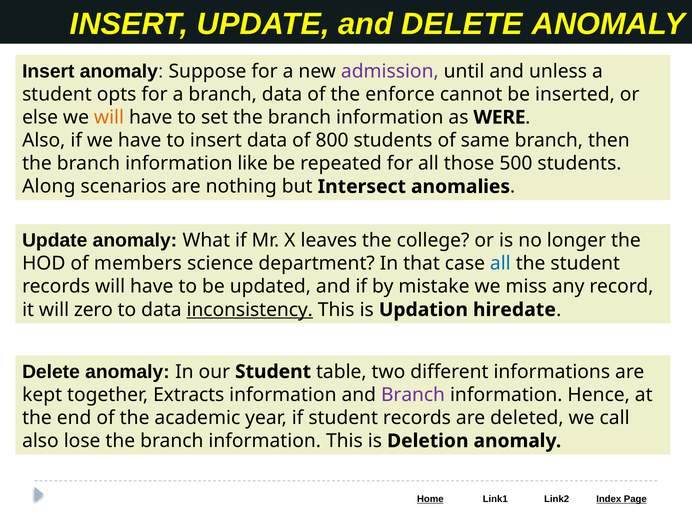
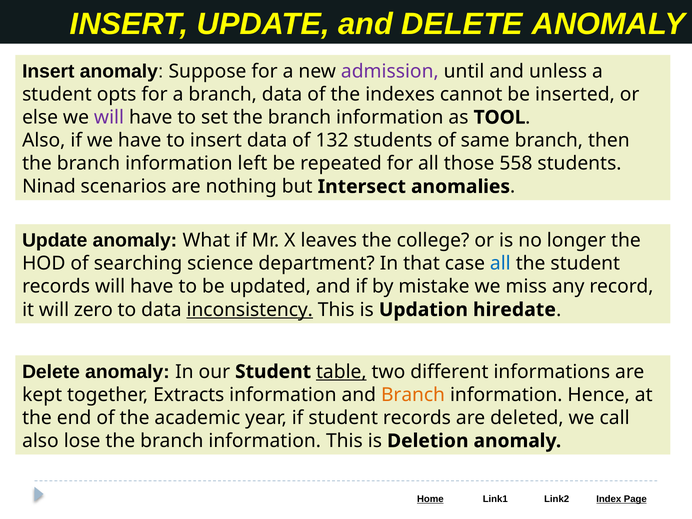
enforce: enforce -> indexes
will at (109, 117) colour: orange -> purple
WERE: WERE -> TOOL
800: 800 -> 132
like: like -> left
500: 500 -> 558
Along: Along -> Ninad
members: members -> searching
table underline: none -> present
Branch at (413, 395) colour: purple -> orange
